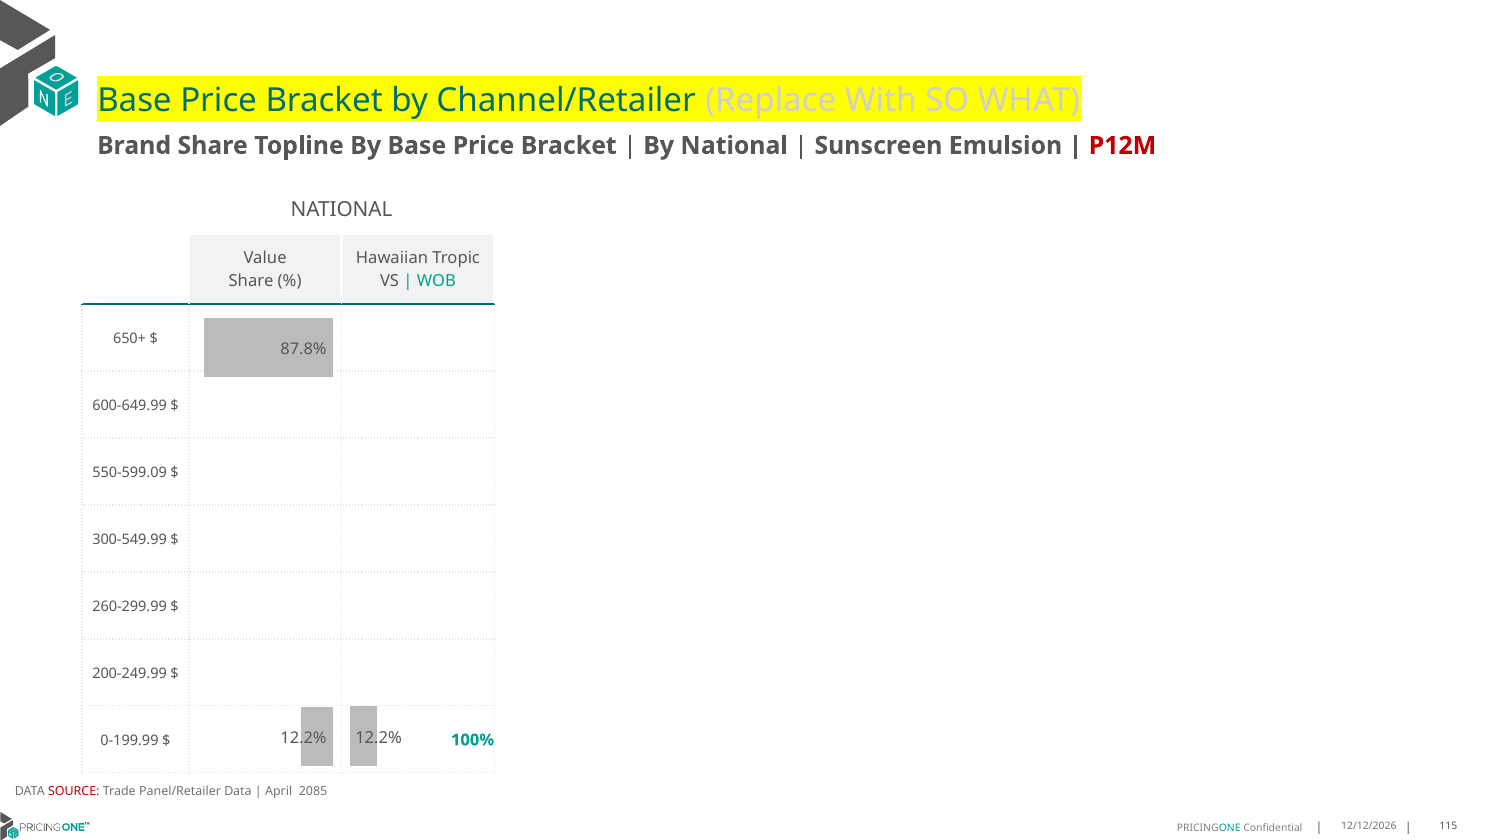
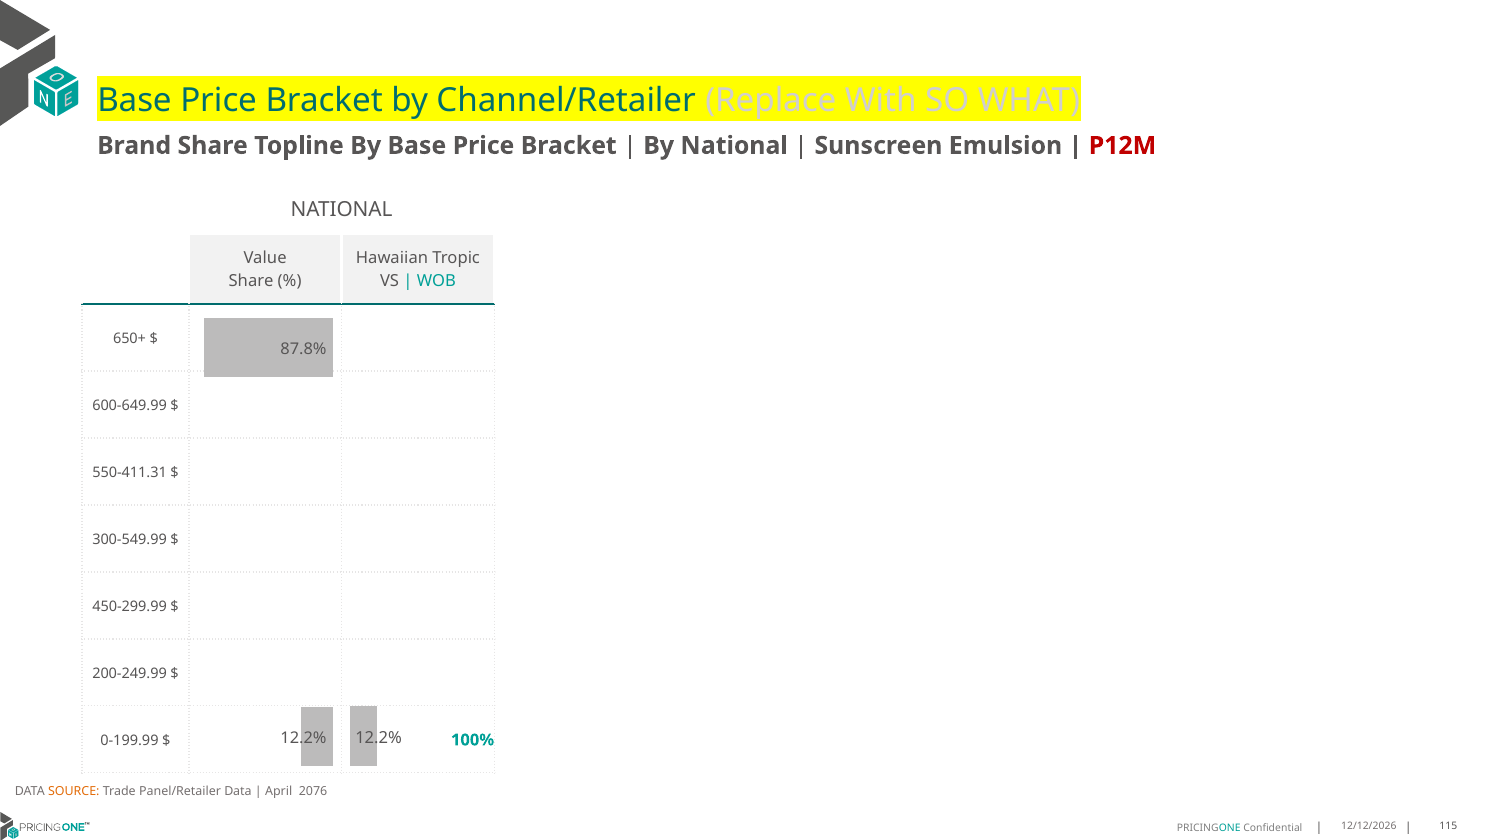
550-599.09: 550-599.09 -> 550-411.31
260-299.99: 260-299.99 -> 450-299.99
SOURCE colour: red -> orange
2085: 2085 -> 2076
